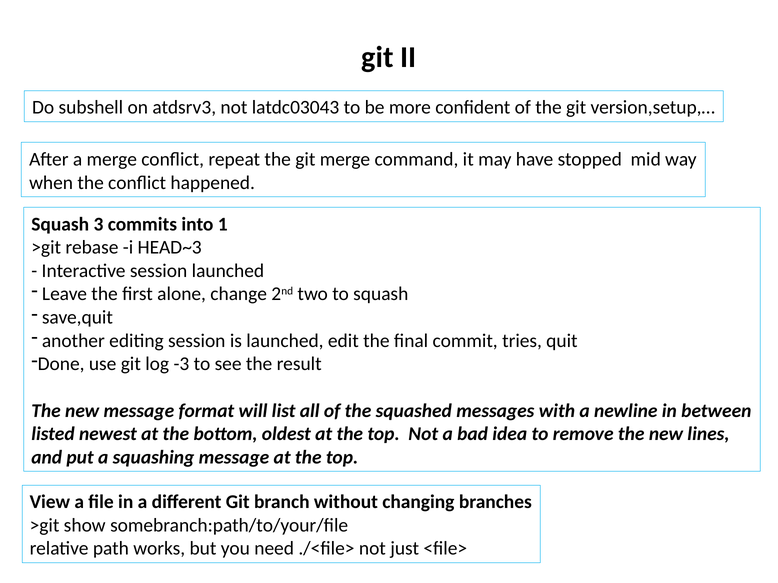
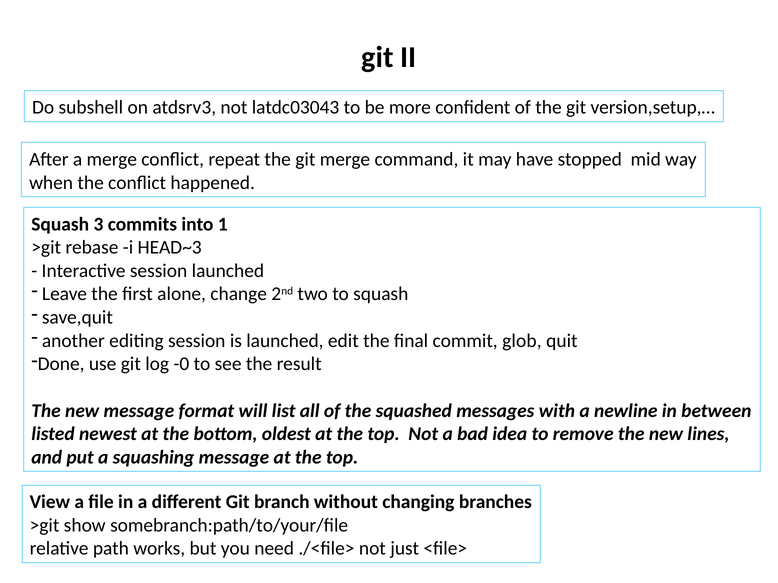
tries: tries -> glob
-3: -3 -> -0
